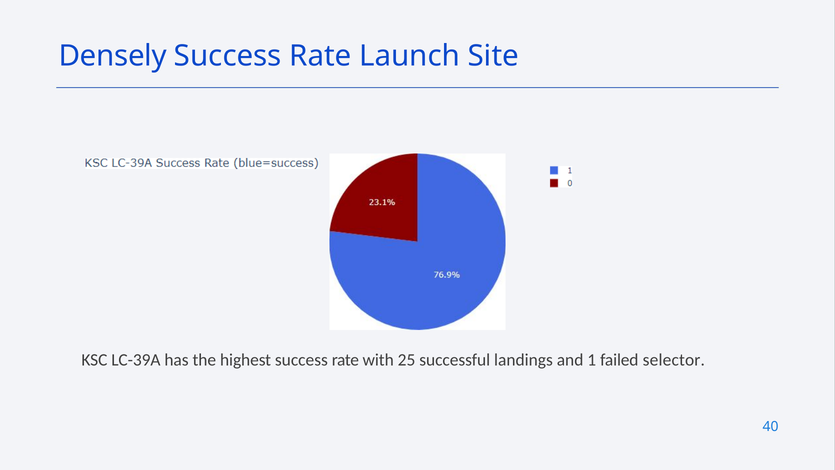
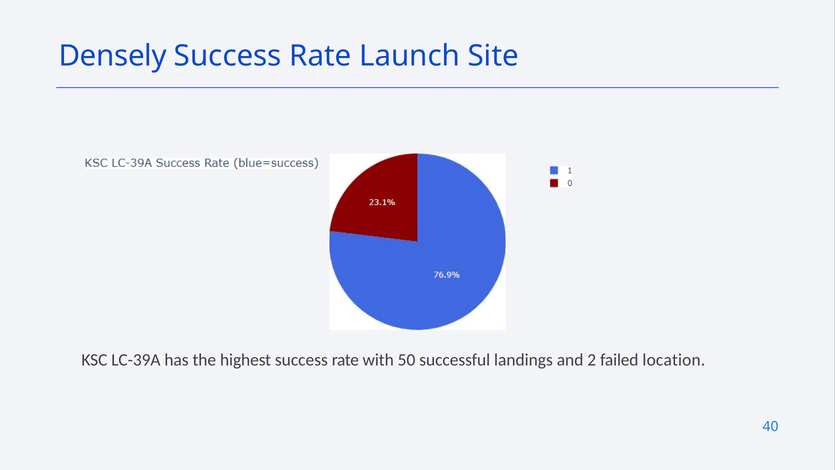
25: 25 -> 50
1: 1 -> 2
selector: selector -> location
